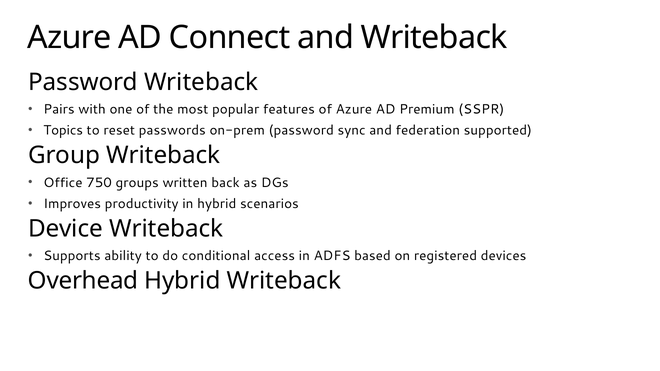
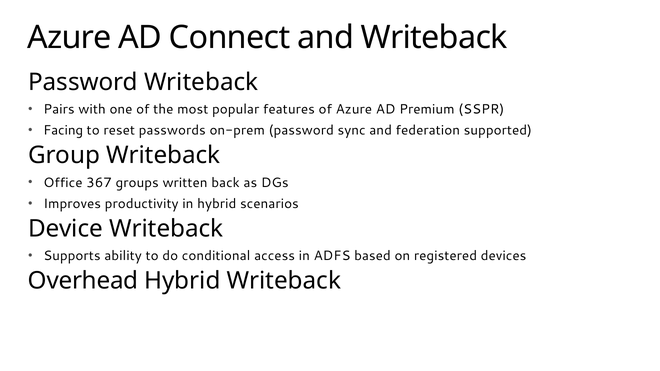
Topics: Topics -> Facing
750: 750 -> 367
